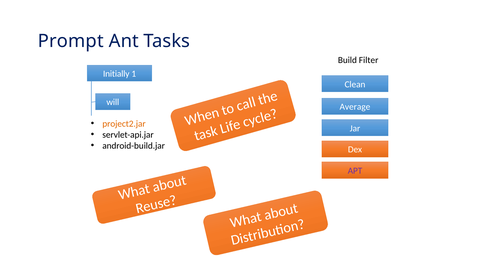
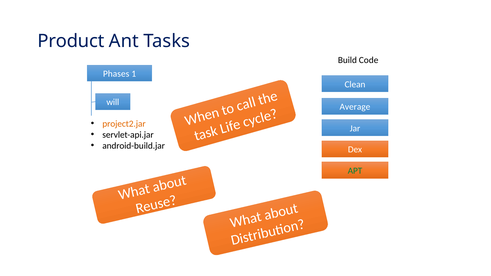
Prompt: Prompt -> Product
Filter: Filter -> Code
Initially: Initially -> Phases
APT colour: purple -> green
